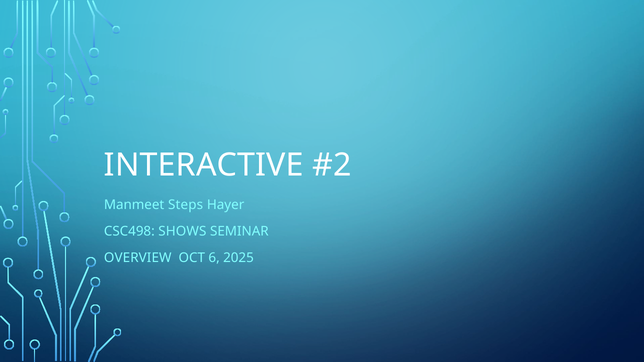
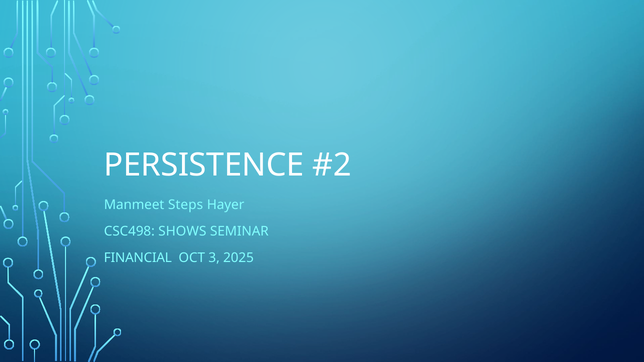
INTERACTIVE: INTERACTIVE -> PERSISTENCE
OVERVIEW: OVERVIEW -> FINANCIAL
6: 6 -> 3
